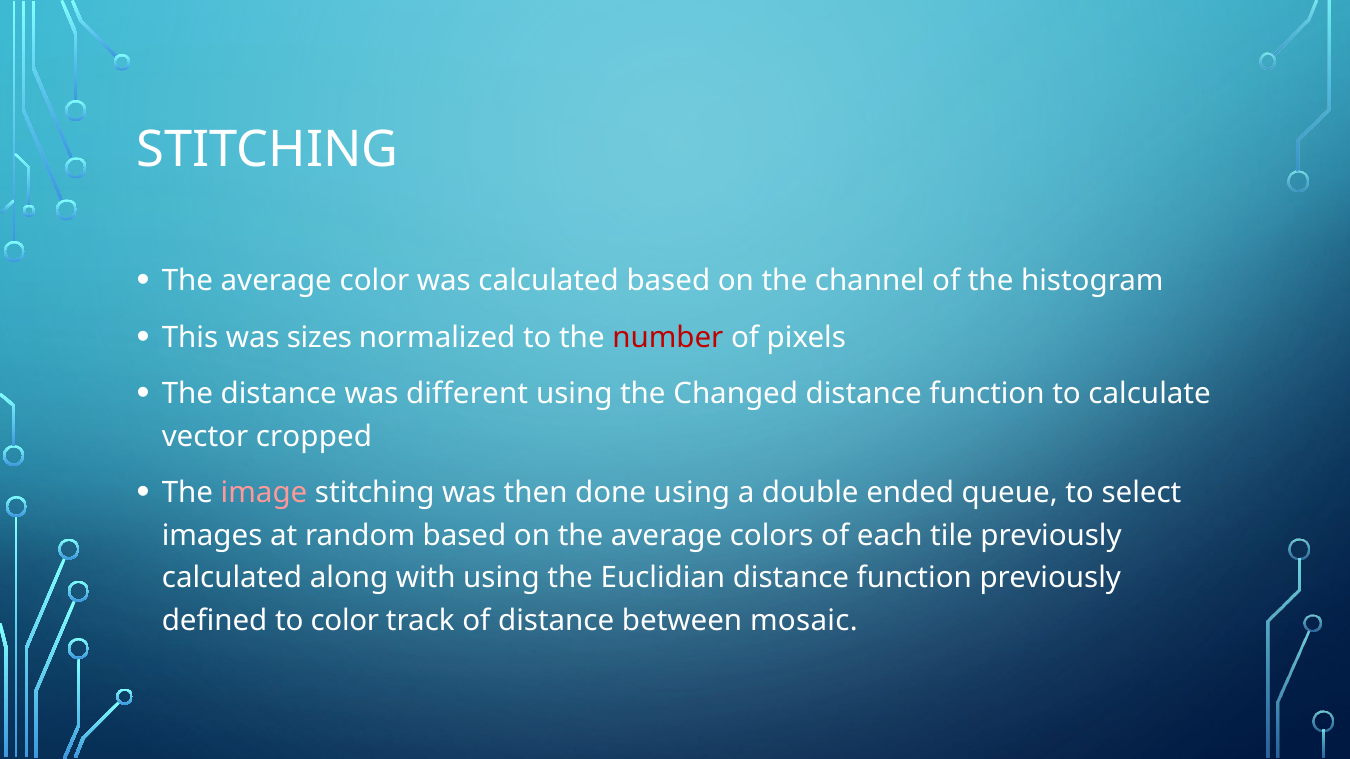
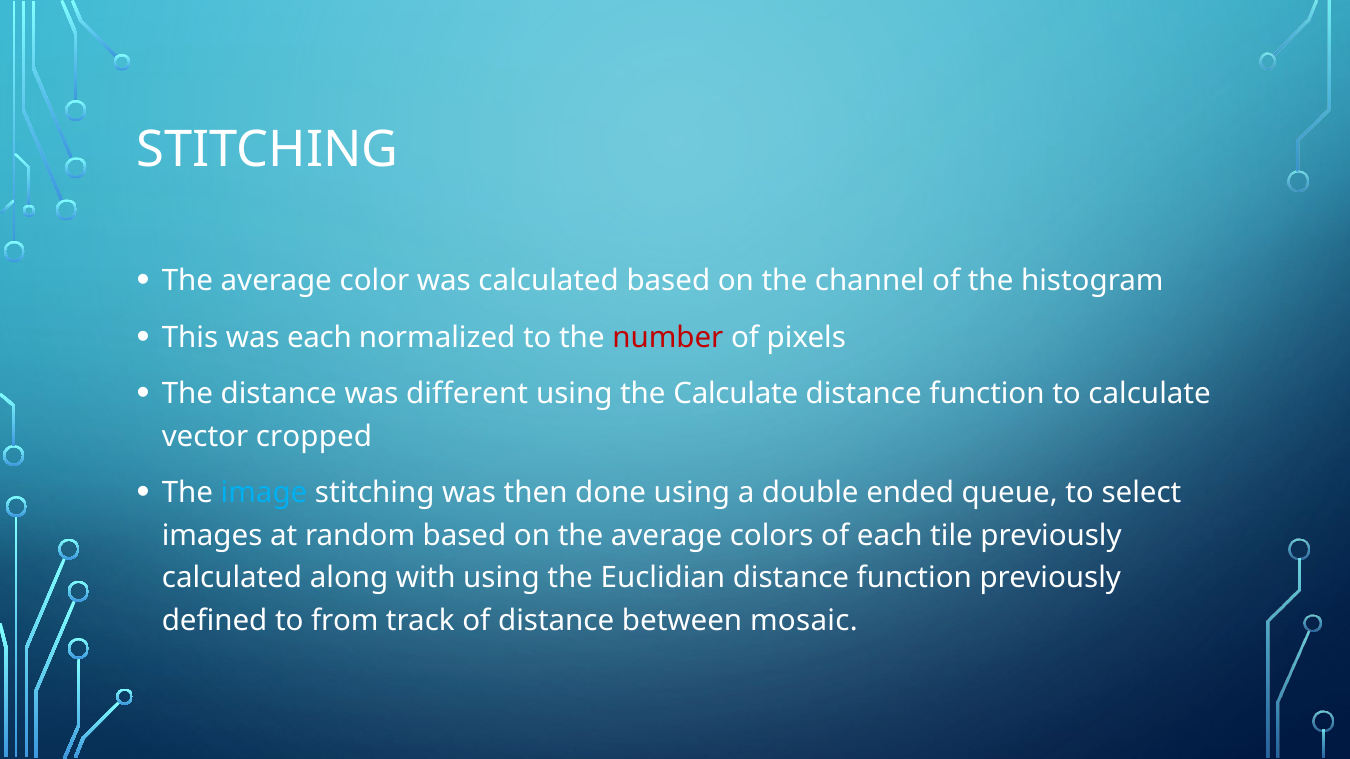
was sizes: sizes -> each
the Changed: Changed -> Calculate
image colour: pink -> light blue
to color: color -> from
